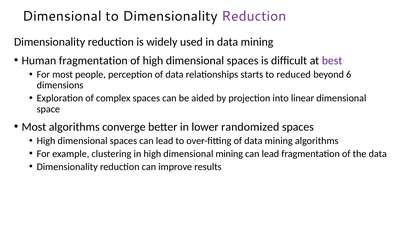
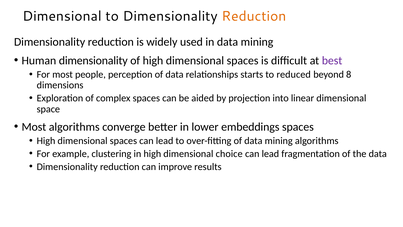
Reduction at (254, 16) colour: purple -> orange
Human fragmentation: fragmentation -> dimensionality
6: 6 -> 8
randomized: randomized -> embeddings
dimensional mining: mining -> choice
